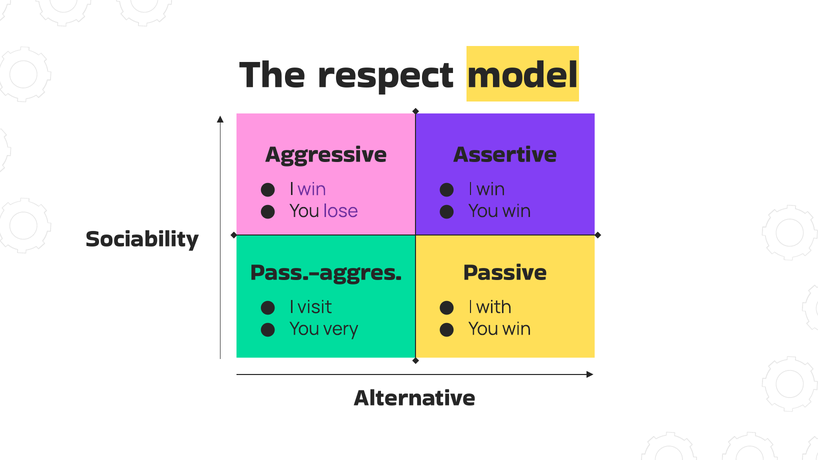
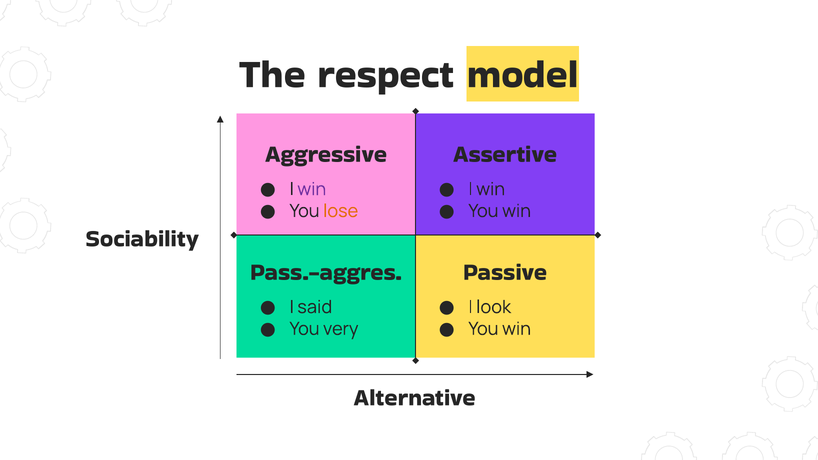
lose colour: purple -> orange
visit: visit -> said
with: with -> look
